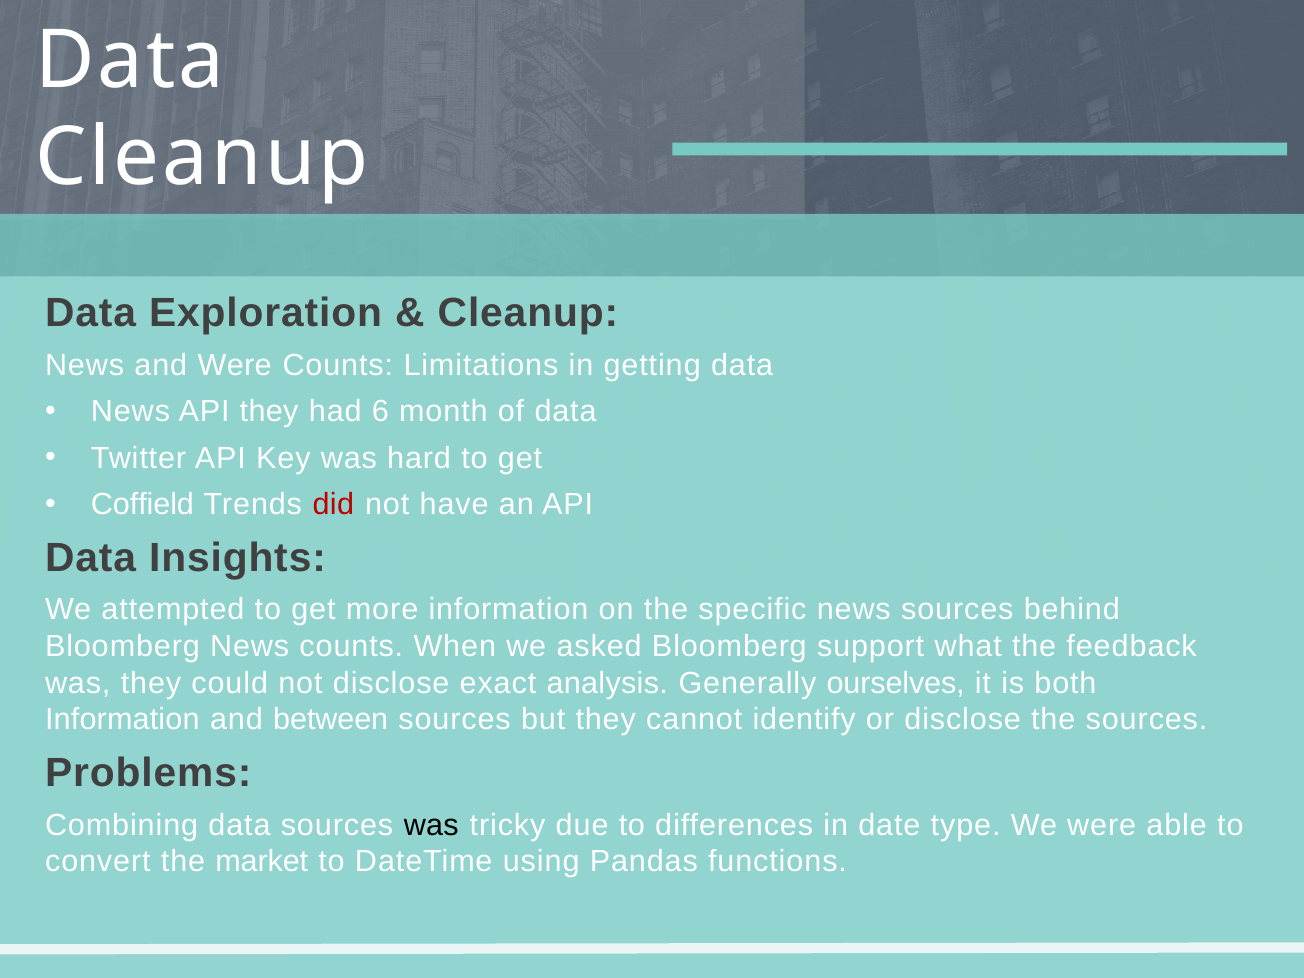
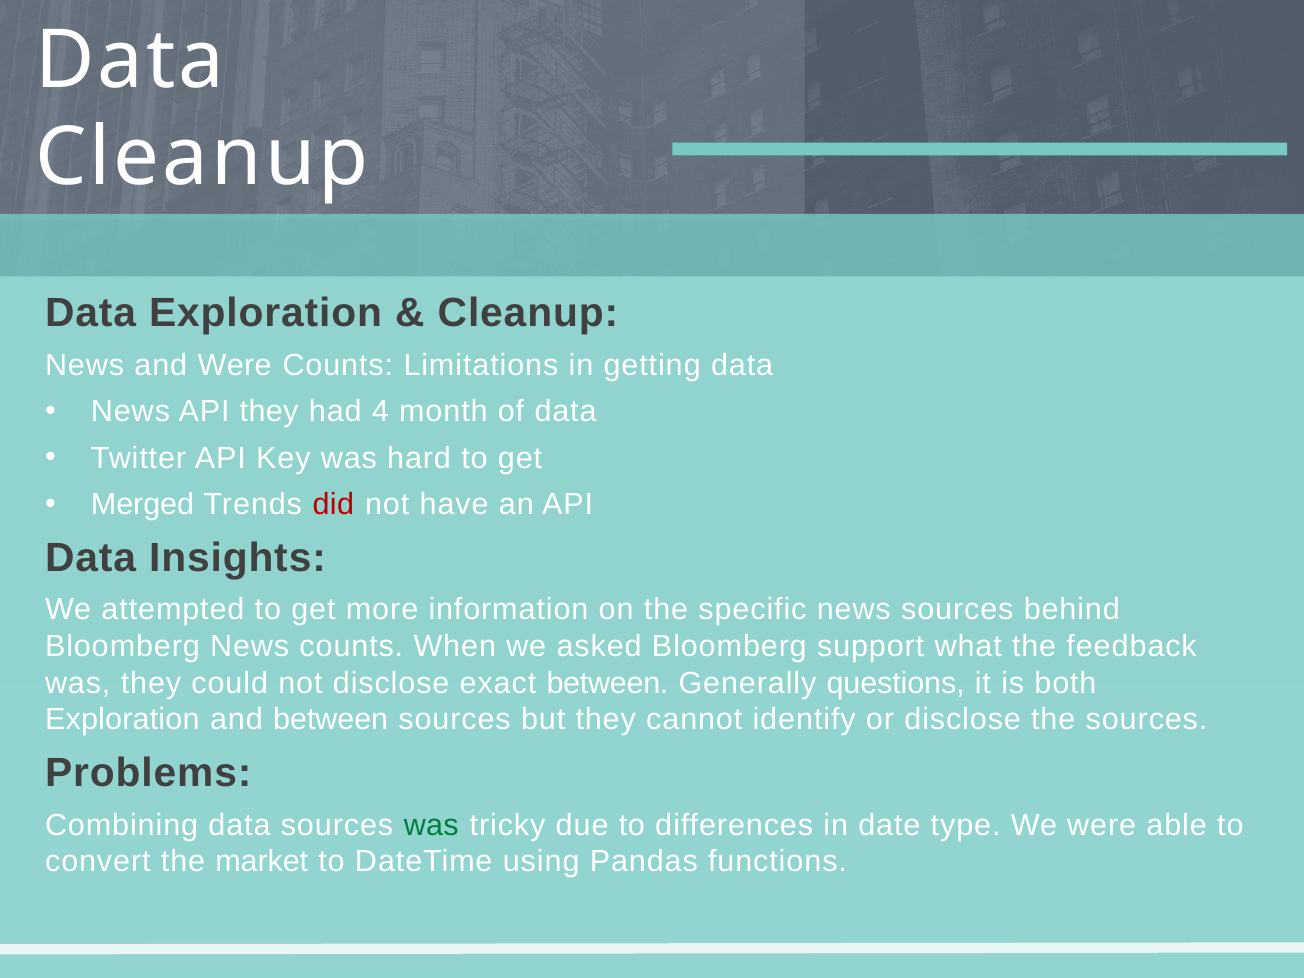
6: 6 -> 4
Coffield: Coffield -> Merged
exact analysis: analysis -> between
ourselves: ourselves -> questions
Information at (122, 720): Information -> Exploration
was at (431, 825) colour: black -> green
